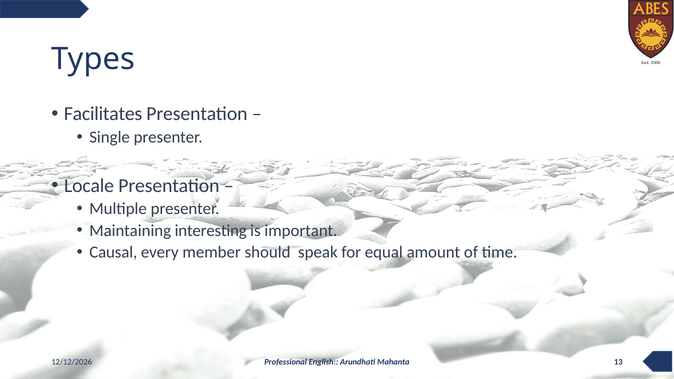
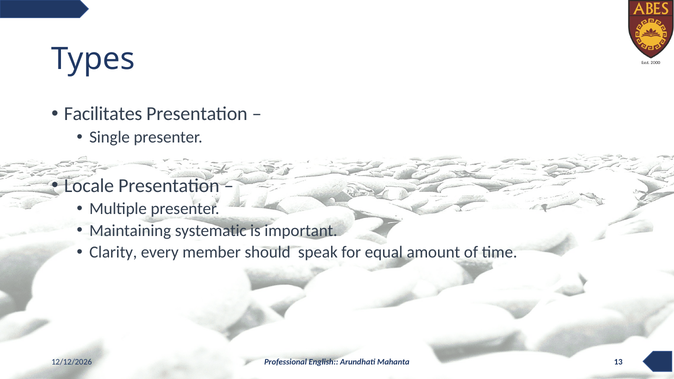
interesting: interesting -> systematic
Causal: Causal -> Clarity
